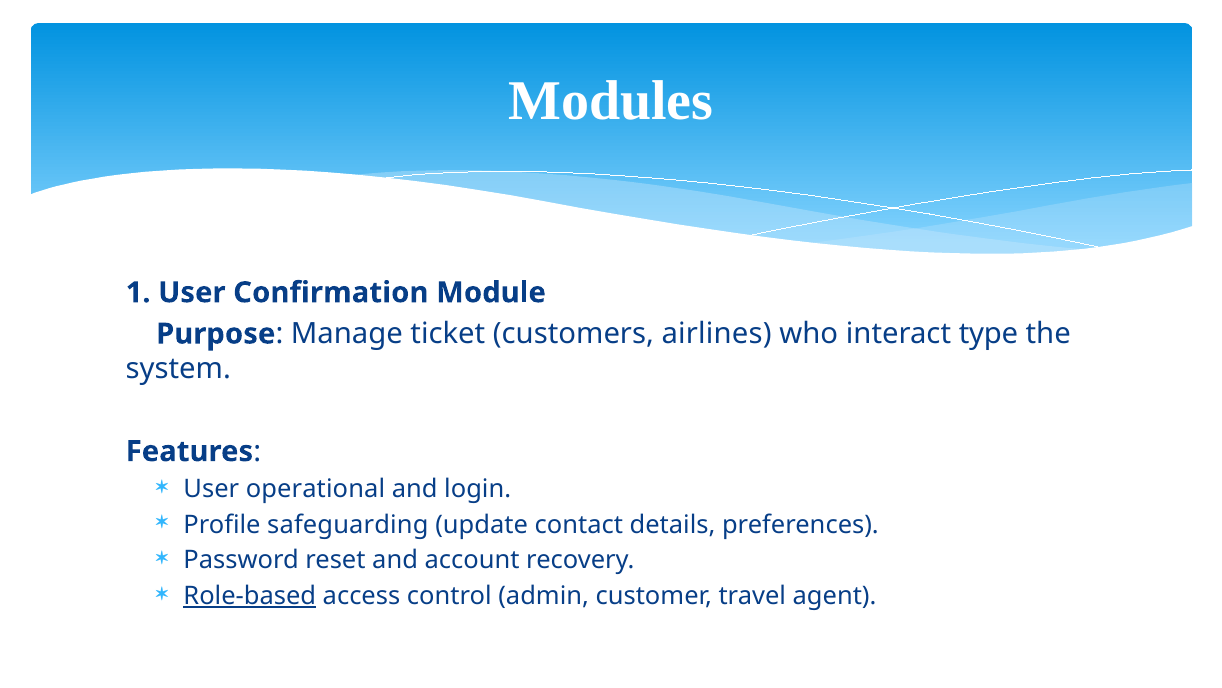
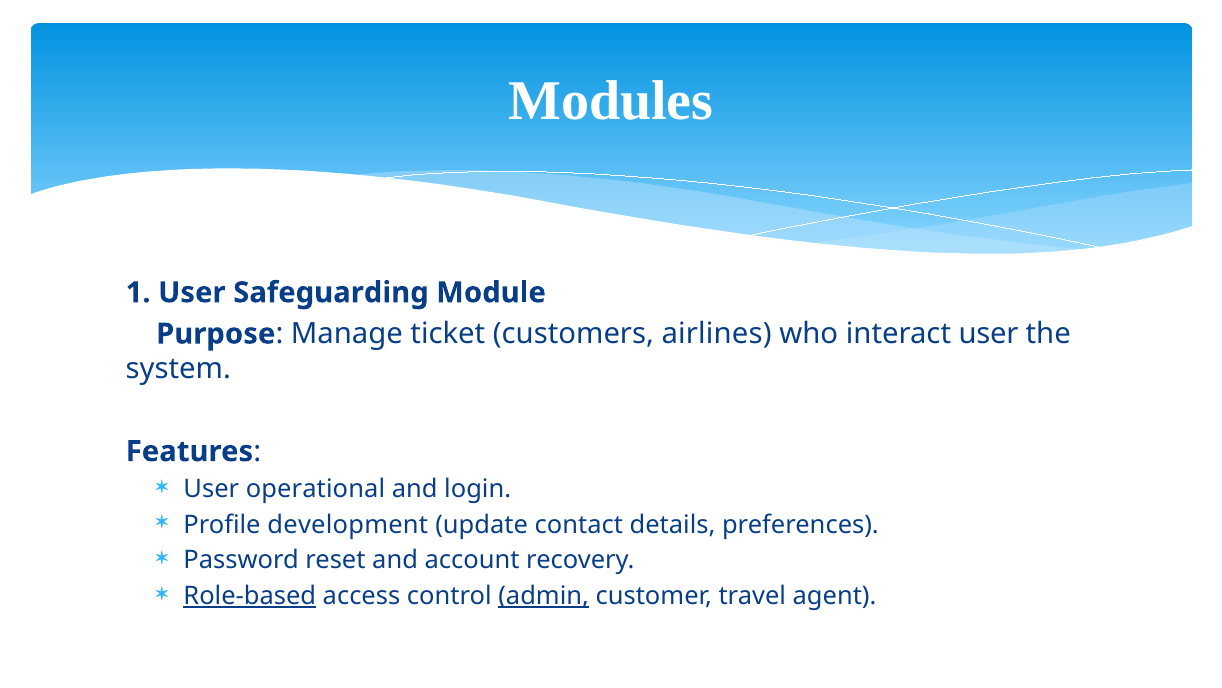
Confirmation: Confirmation -> Safeguarding
interact type: type -> user
safeguarding: safeguarding -> development
admin underline: none -> present
